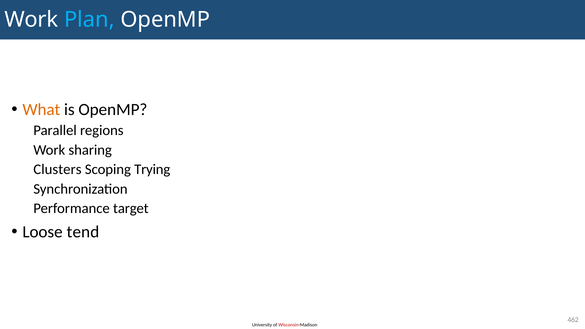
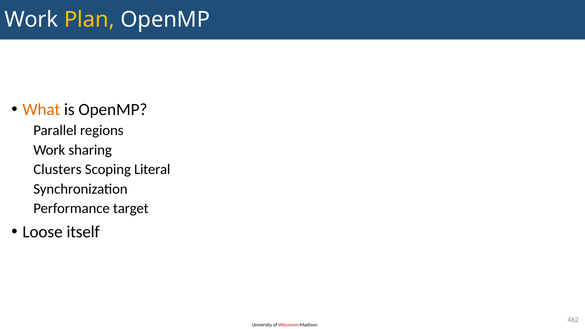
Plan colour: light blue -> yellow
Trying: Trying -> Literal
tend: tend -> itself
